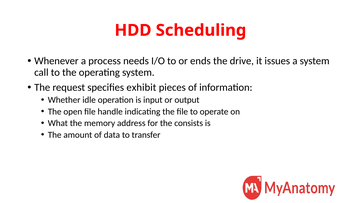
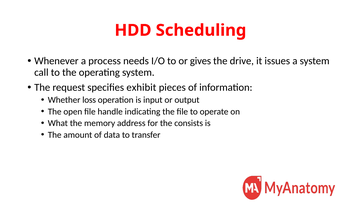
ends: ends -> gives
idle: idle -> loss
